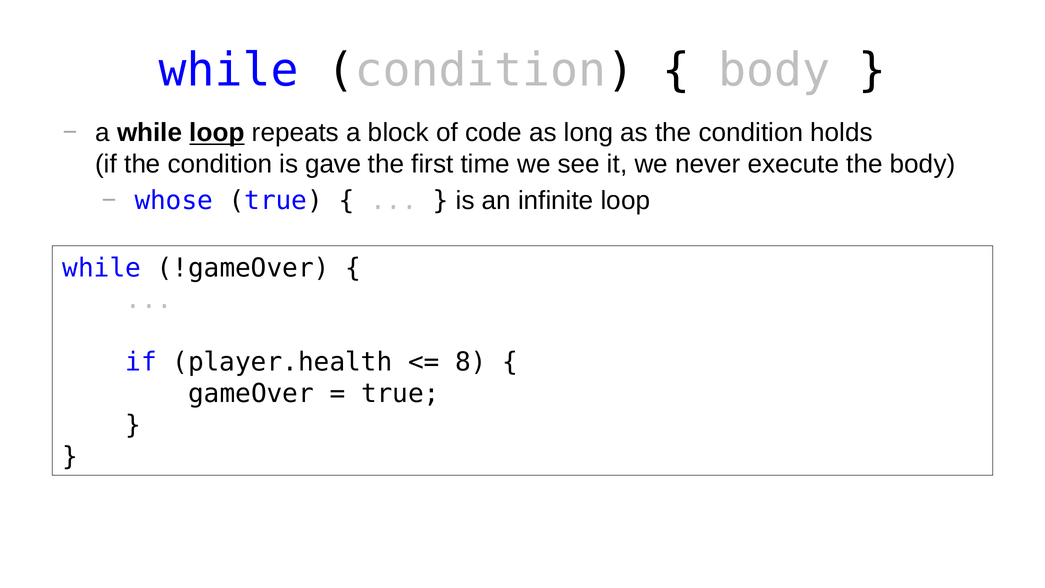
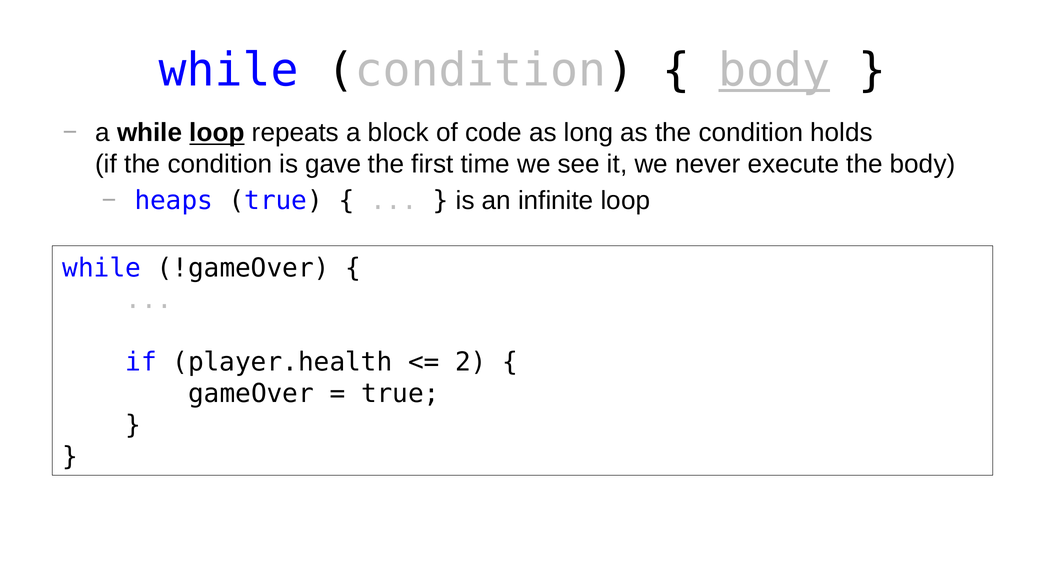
body at (774, 70) underline: none -> present
whose: whose -> heaps
8: 8 -> 2
